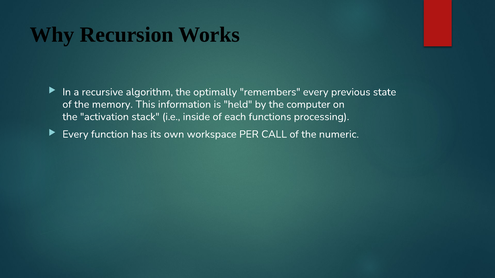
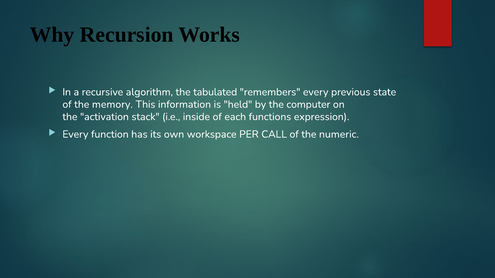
optimally: optimally -> tabulated
processing: processing -> expression
